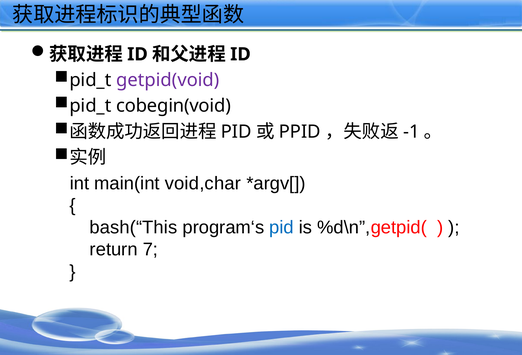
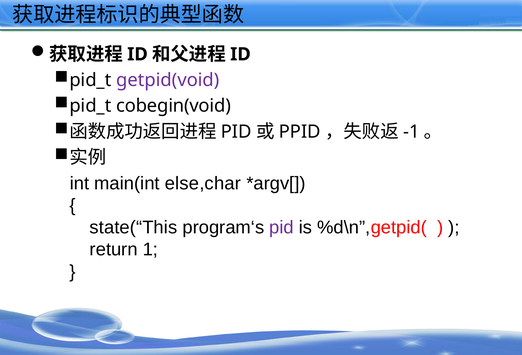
void,char: void,char -> else,char
bash(“This: bash(“This -> state(“This
pid at (282, 228) colour: blue -> purple
7: 7 -> 1
